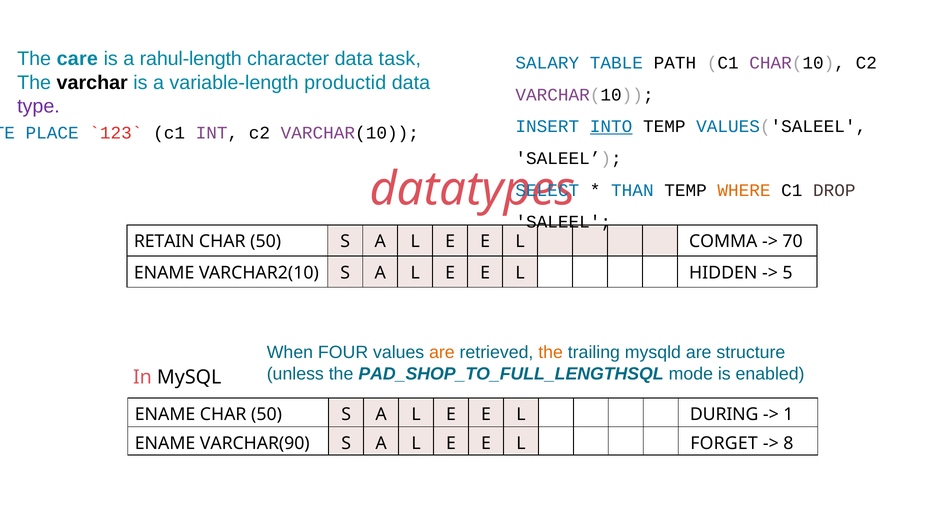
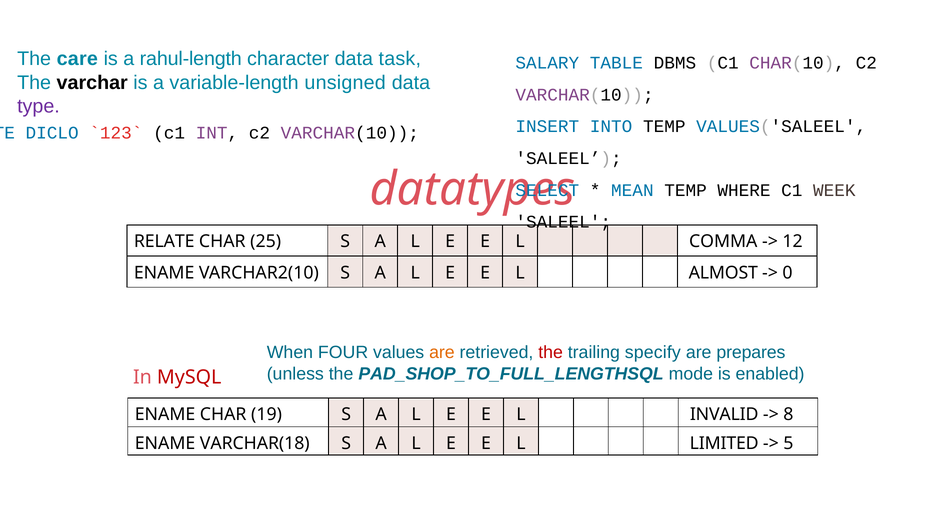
PATH: PATH -> DBMS
productid: productid -> unsigned
INTO underline: present -> none
PLACE: PLACE -> DICLO
THAN: THAN -> MEAN
WHERE colour: orange -> black
DROP: DROP -> WEEK
RETAIN: RETAIN -> RELATE
50 at (266, 242): 50 -> 25
70: 70 -> 12
HIDDEN: HIDDEN -> ALMOST
5: 5 -> 0
the at (551, 353) colour: orange -> red
mysqld: mysqld -> specify
structure: structure -> prepares
MySQL colour: black -> red
ENAME CHAR 50: 50 -> 19
DURING: DURING -> INVALID
1: 1 -> 8
VARCHAR(90: VARCHAR(90 -> VARCHAR(18
FORGET: FORGET -> LIMITED
8: 8 -> 5
